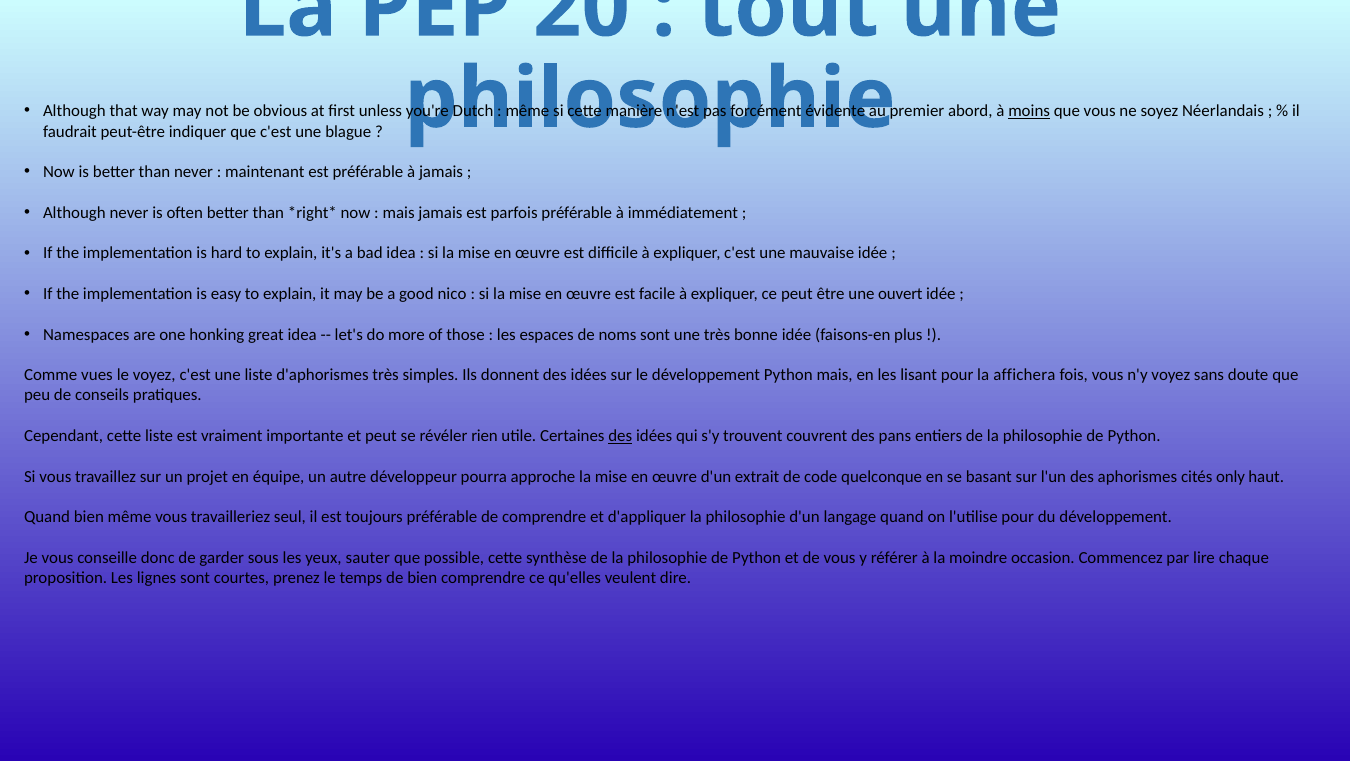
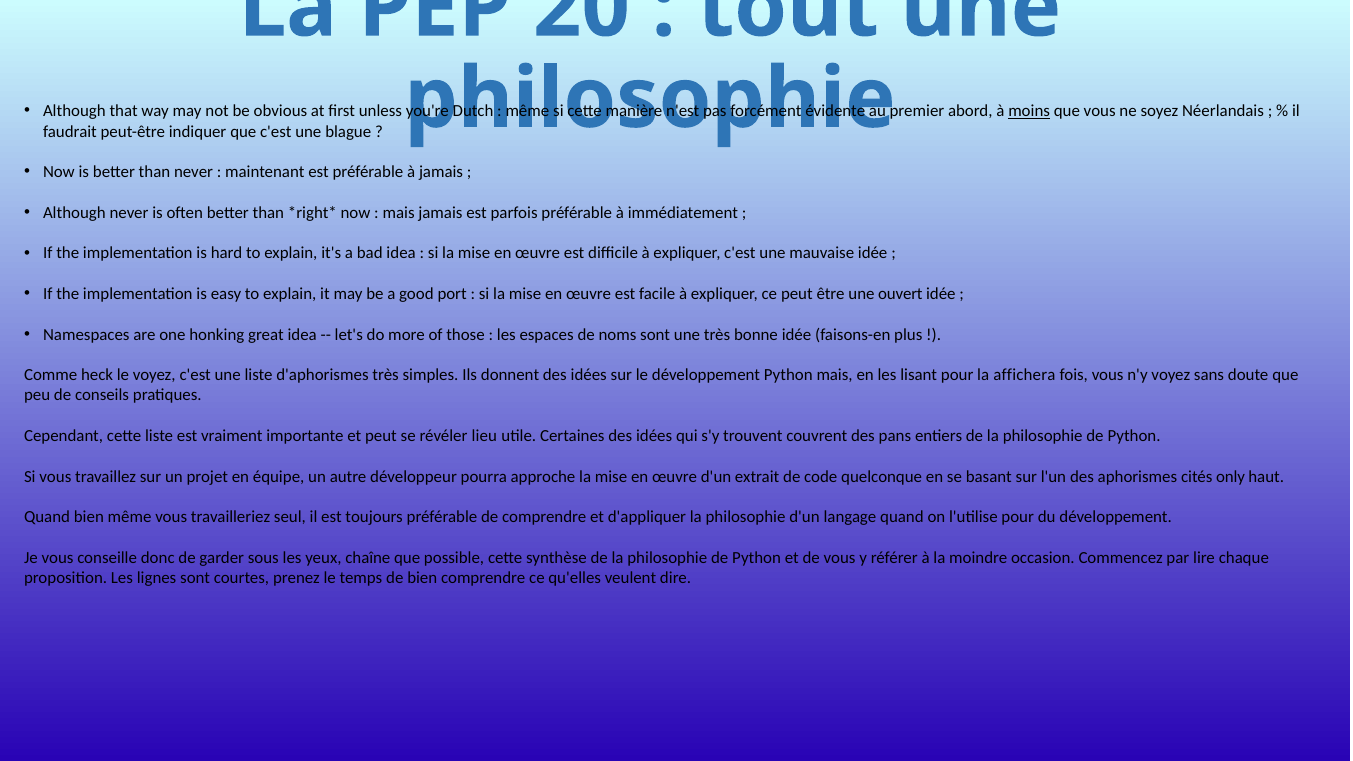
nico: nico -> port
vues: vues -> heck
rien: rien -> lieu
des at (620, 436) underline: present -> none
sauter: sauter -> chaîne
